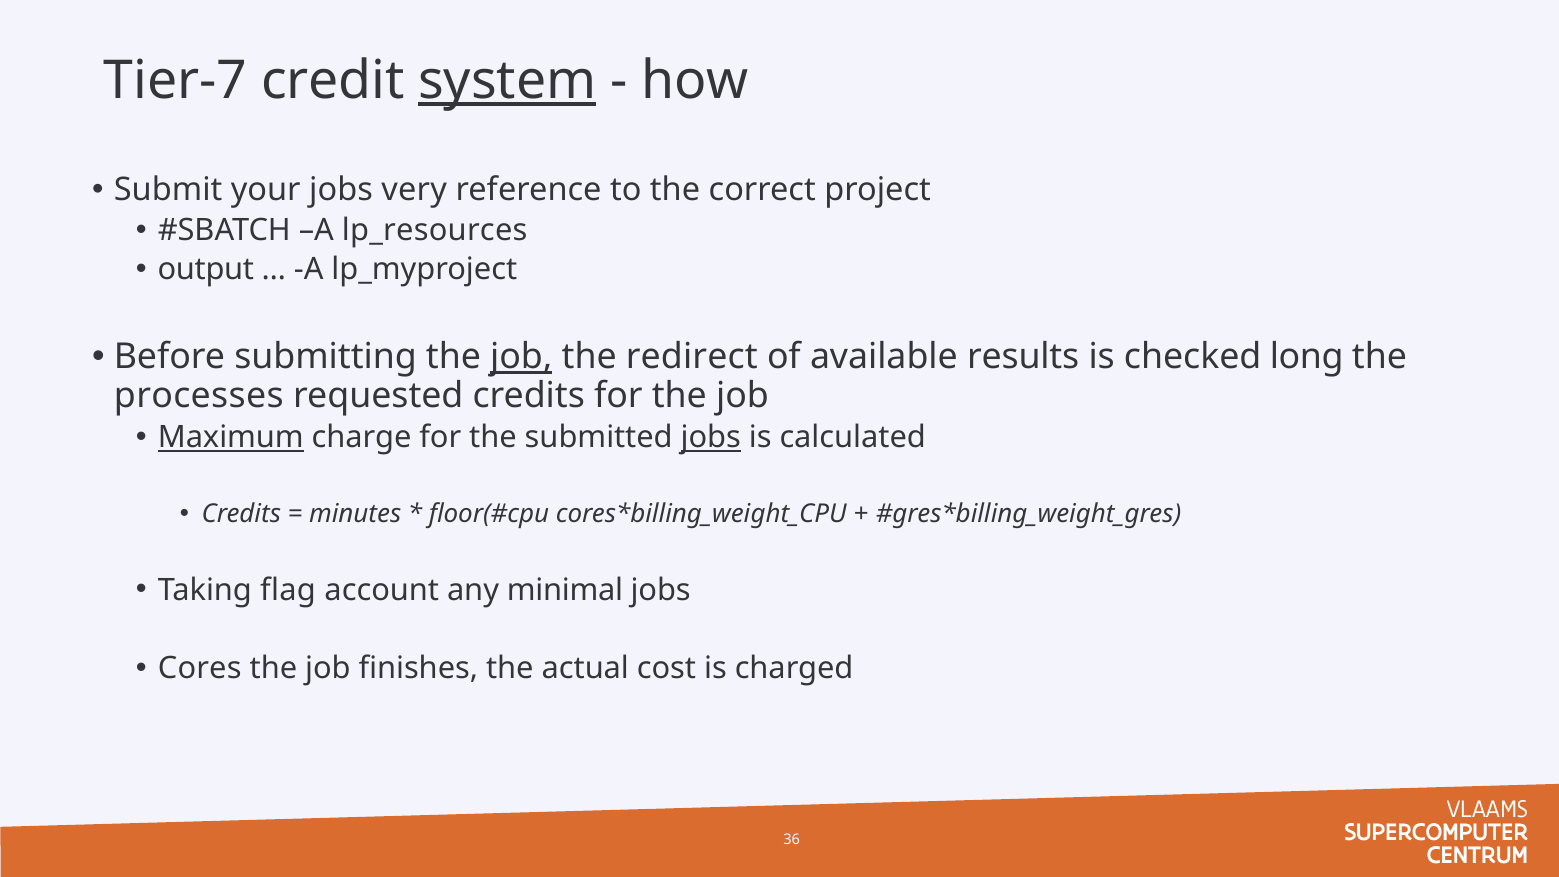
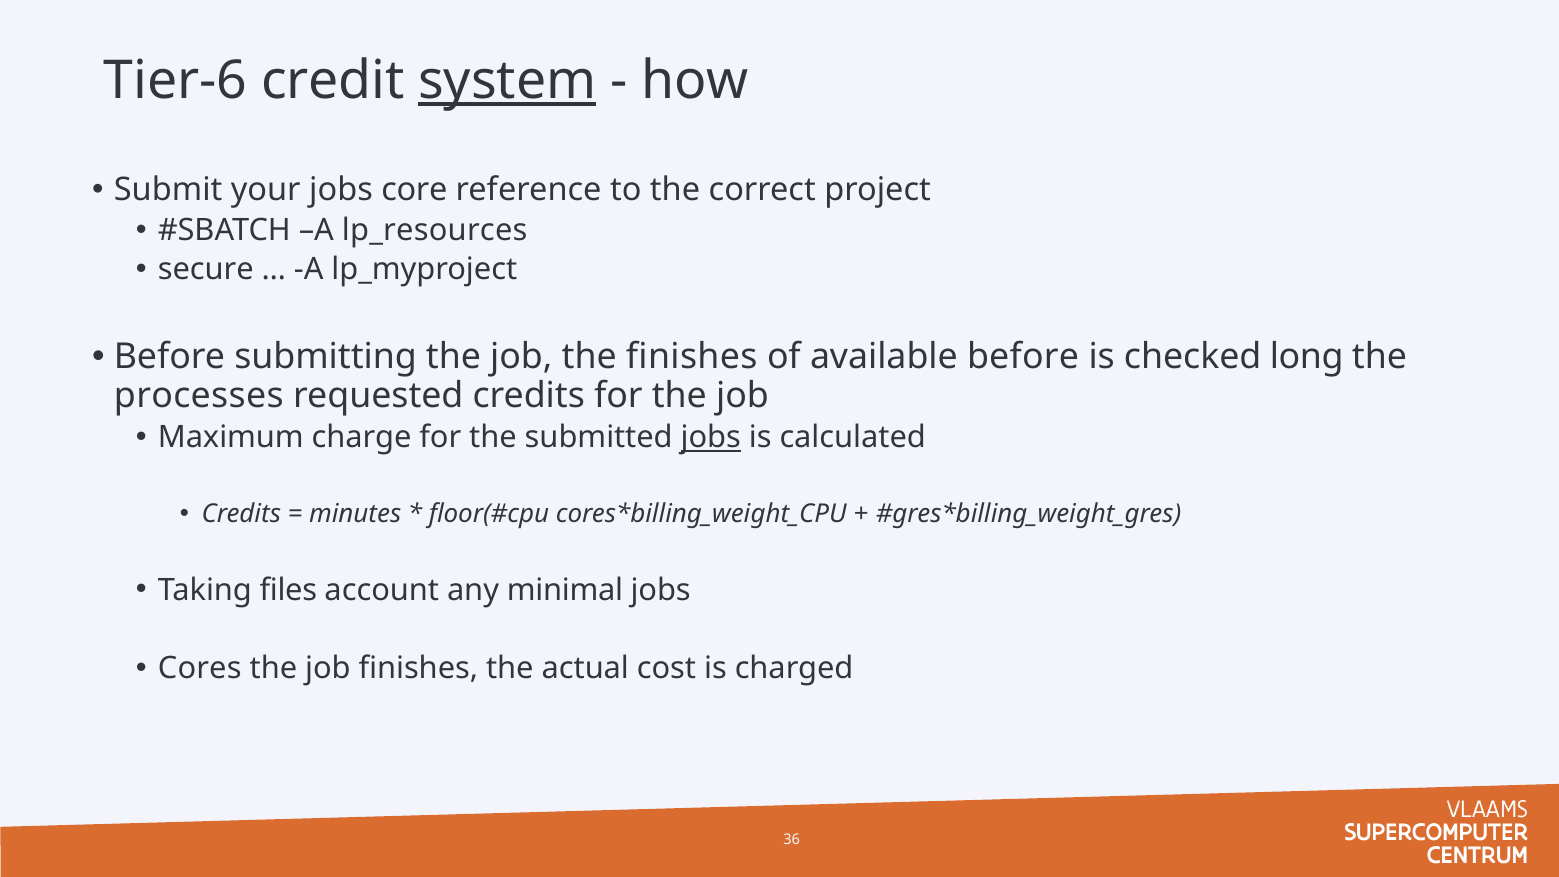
Tier-7: Tier-7 -> Tier-6
very: very -> core
output: output -> secure
job at (521, 357) underline: present -> none
the redirect: redirect -> finishes
available results: results -> before
Maximum underline: present -> none
flag: flag -> files
